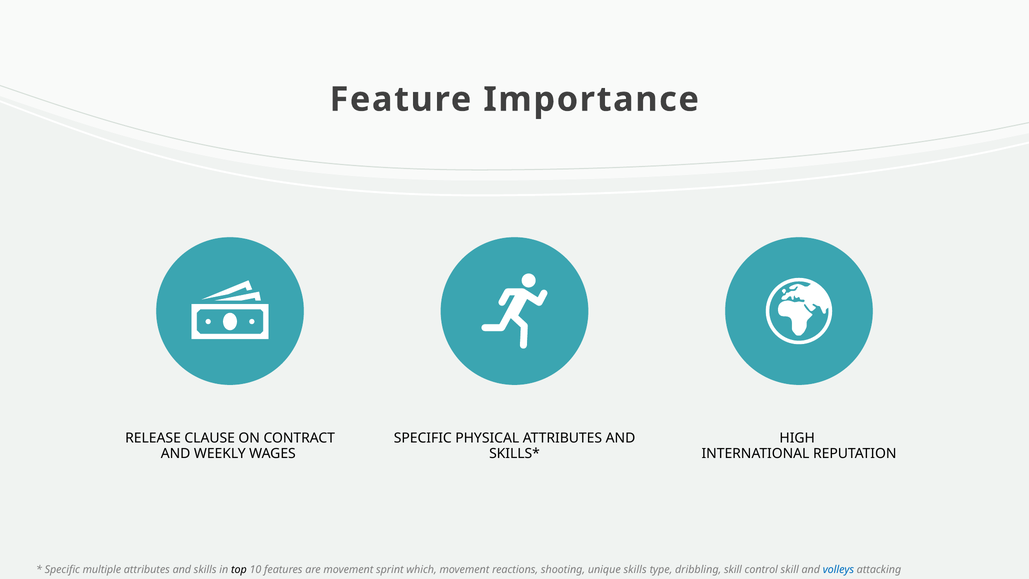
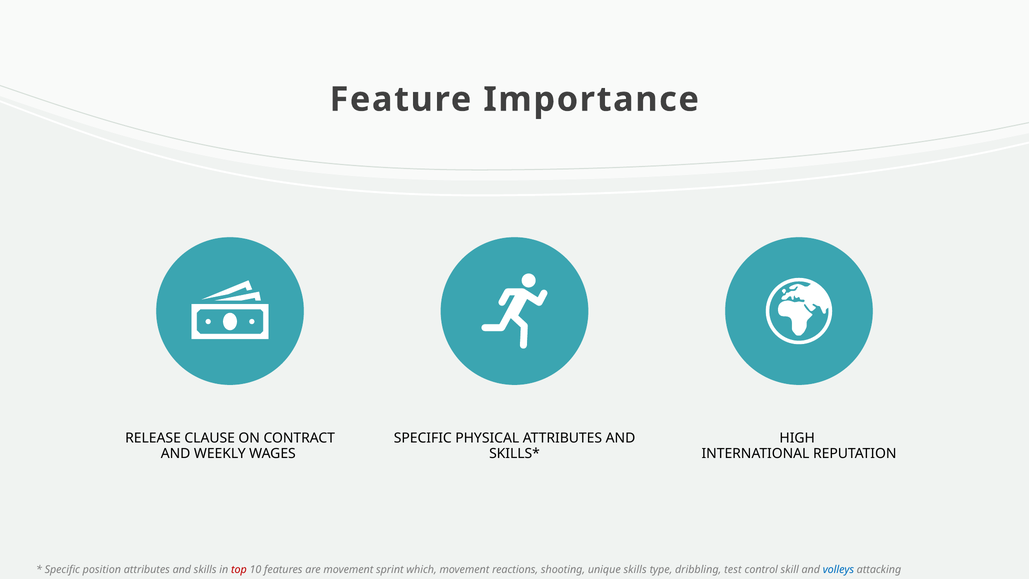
multiple: multiple -> position
top colour: black -> red
dribbling skill: skill -> test
